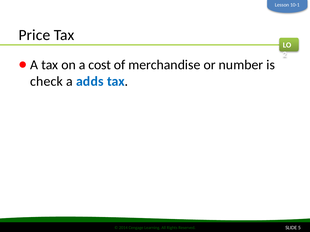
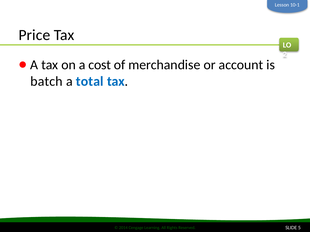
number: number -> account
check: check -> batch
adds: adds -> total
